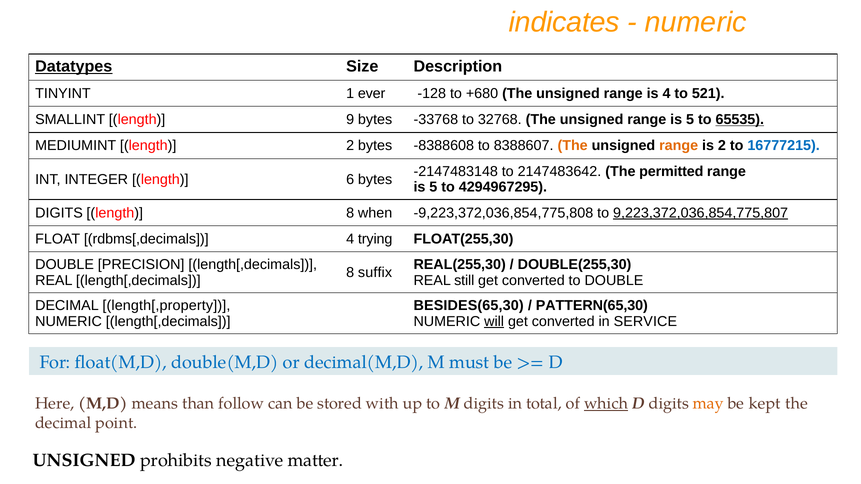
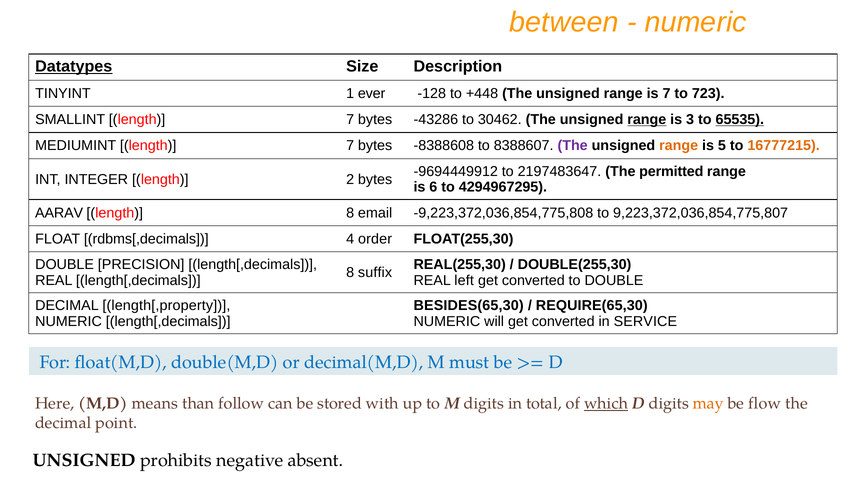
indicates: indicates -> between
+680: +680 -> +448
is 4: 4 -> 7
521: 521 -> 723
SMALLINT length 9: 9 -> 7
-33768: -33768 -> -43286
32768: 32768 -> 30462
range at (647, 120) underline: none -> present
5 at (690, 120): 5 -> 3
MEDIUMINT length 2: 2 -> 7
The at (573, 146) colour: orange -> purple
is 2: 2 -> 5
16777215 colour: blue -> orange
-2147483148: -2147483148 -> -9694449912
2147483642: 2147483642 -> 2197483647
6: 6 -> 2
5 at (433, 187): 5 -> 6
DIGITS at (59, 213): DIGITS -> AARAV
when: when -> email
9,223,372,036,854,775,807 underline: present -> none
trying: trying -> order
still: still -> left
PATTERN(65,30: PATTERN(65,30 -> REQUIRE(65,30
will underline: present -> none
kept: kept -> flow
matter: matter -> absent
